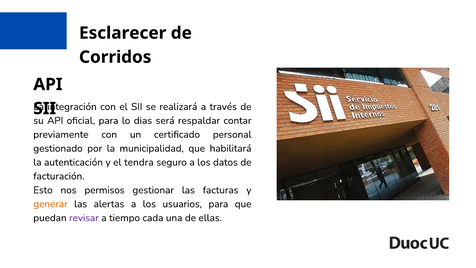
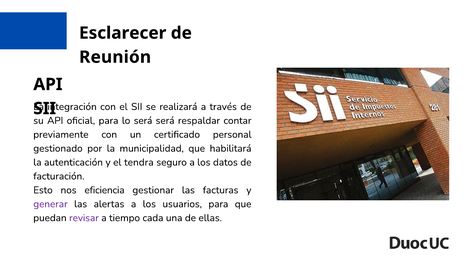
Corridos: Corridos -> Reunión
lo dias: dias -> será
permisos: permisos -> eficiencia
generar colour: orange -> purple
